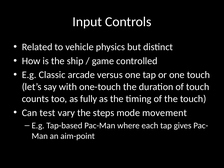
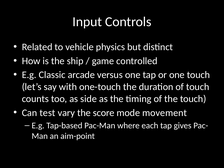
fully: fully -> side
steps: steps -> score
